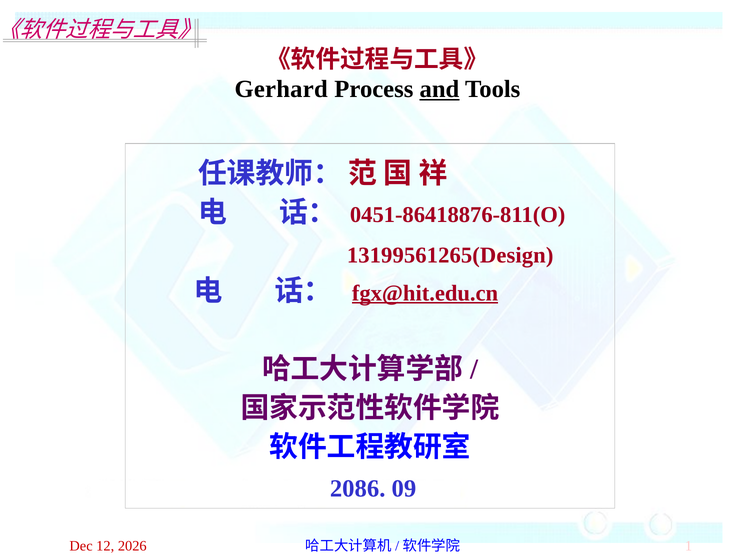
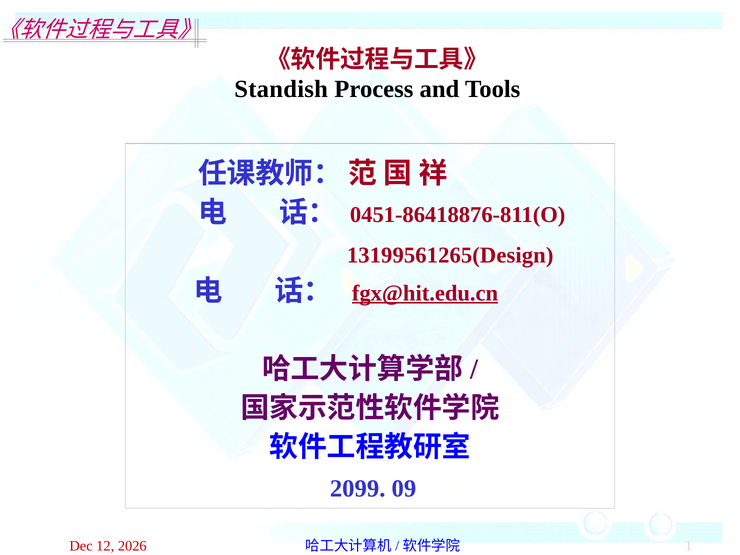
Gerhard: Gerhard -> Standish
and underline: present -> none
2086: 2086 -> 2099
